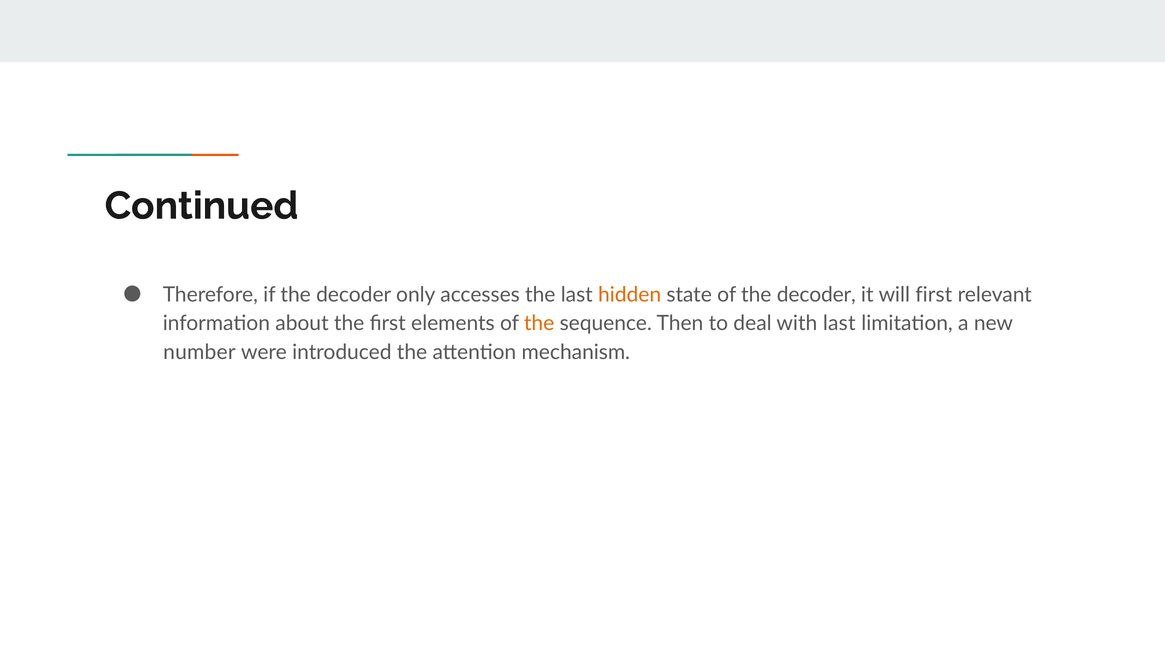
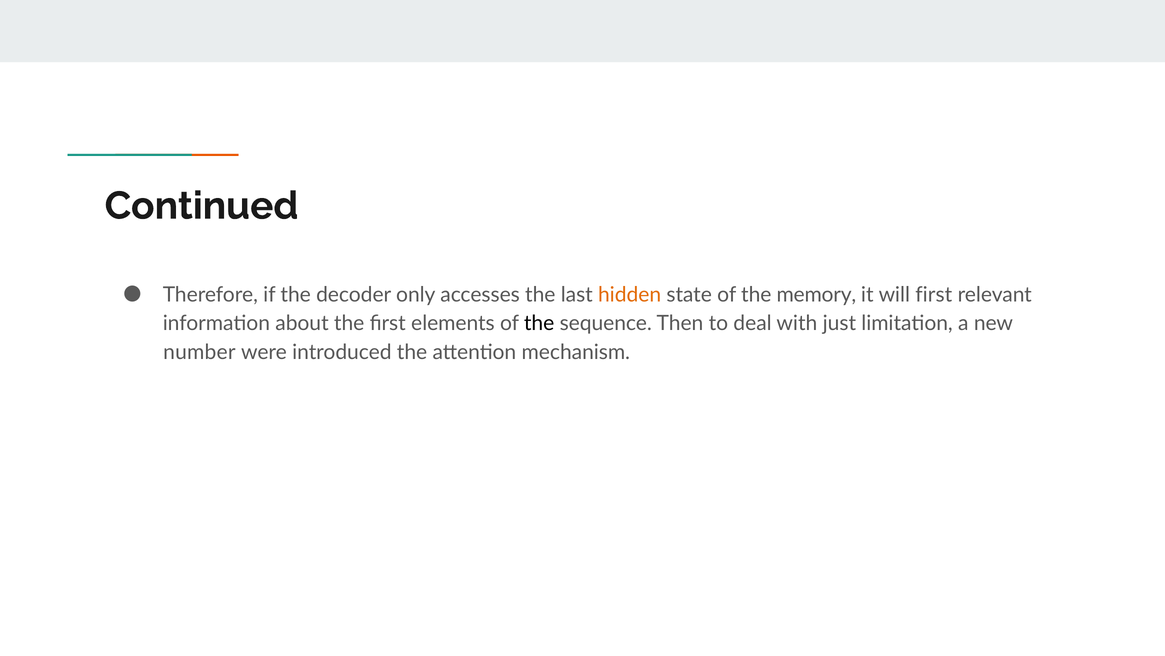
of the decoder: decoder -> memory
the at (539, 323) colour: orange -> black
with last: last -> just
